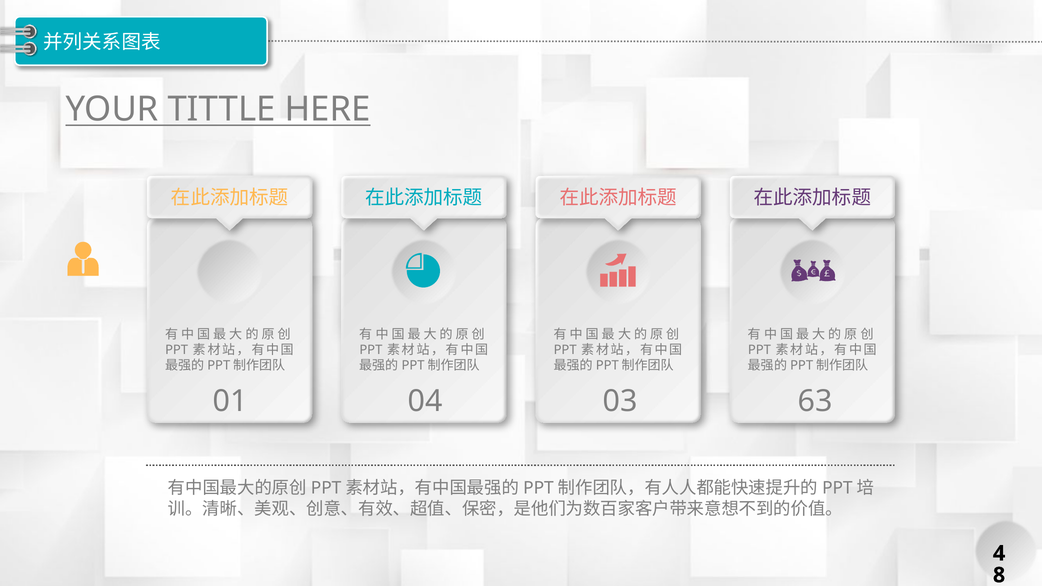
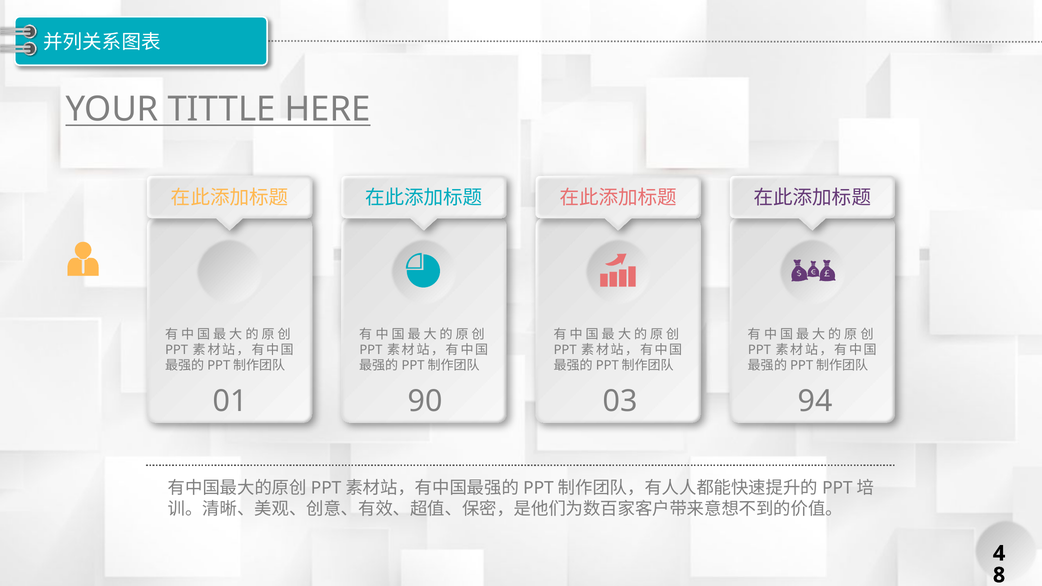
04: 04 -> 90
63: 63 -> 94
